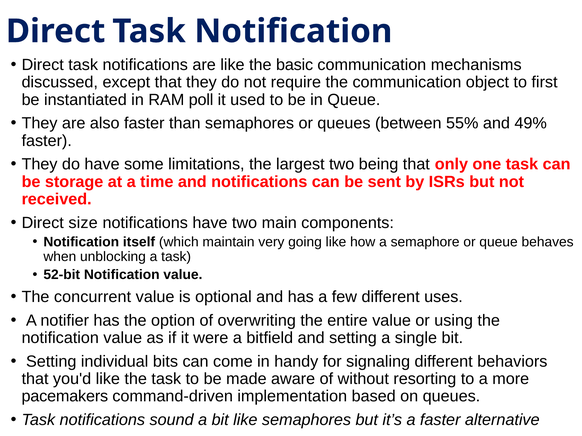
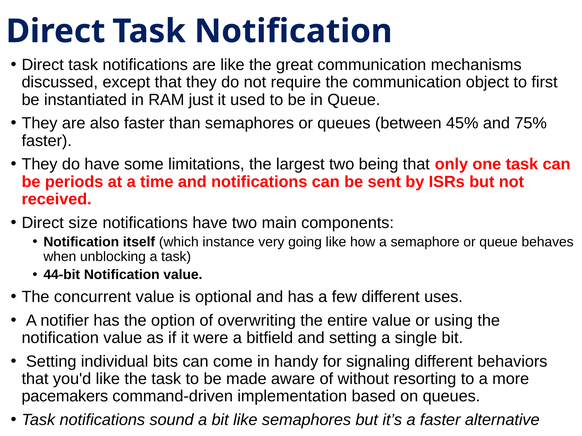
basic: basic -> great
poll: poll -> just
55%: 55% -> 45%
49%: 49% -> 75%
storage: storage -> periods
maintain: maintain -> instance
52-bit: 52-bit -> 44-bit
